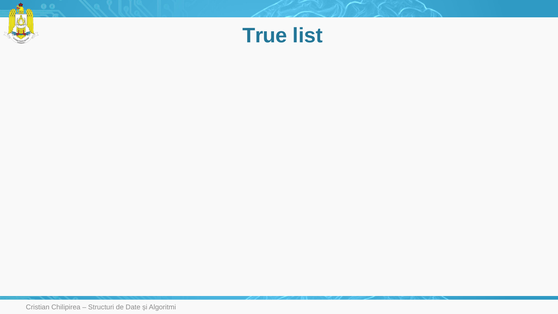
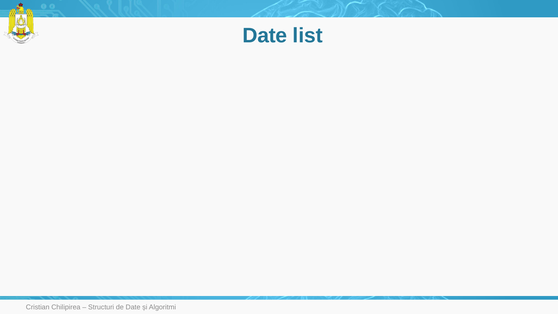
True at (265, 36): True -> Date
